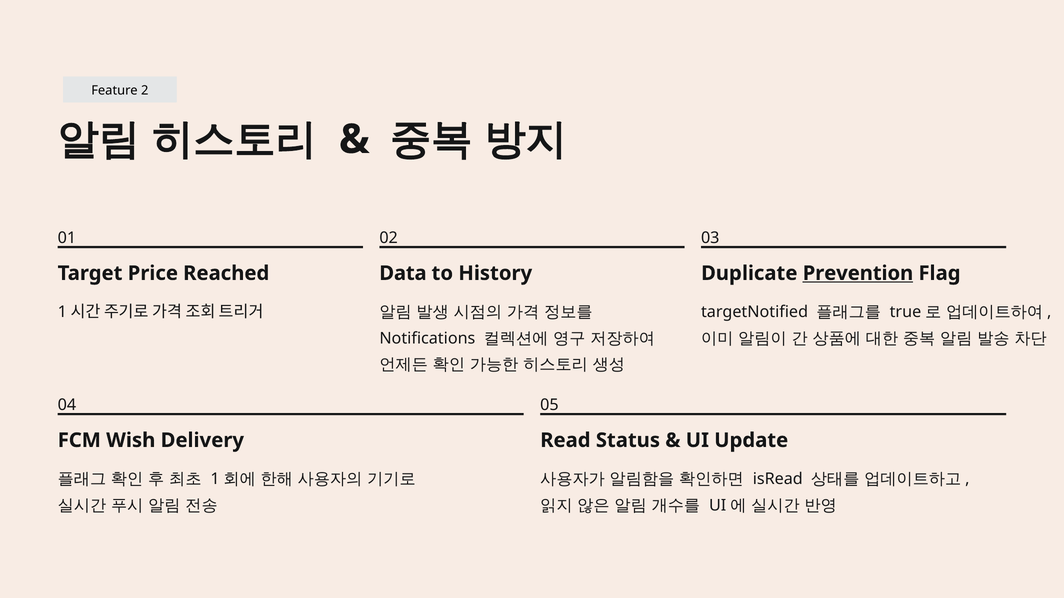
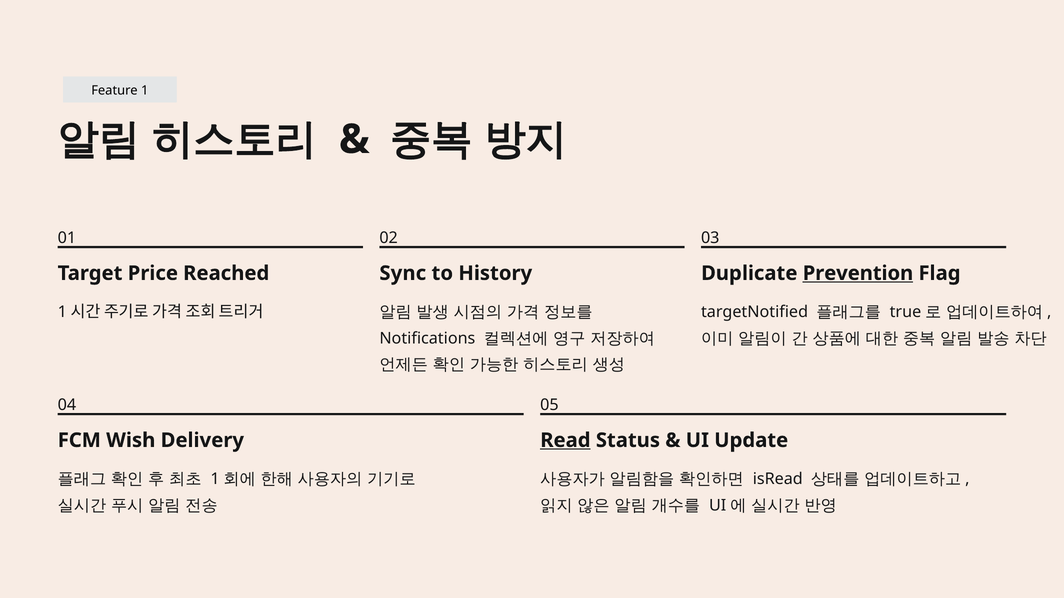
2: 2 -> 1
Data: Data -> Sync
Read underline: none -> present
